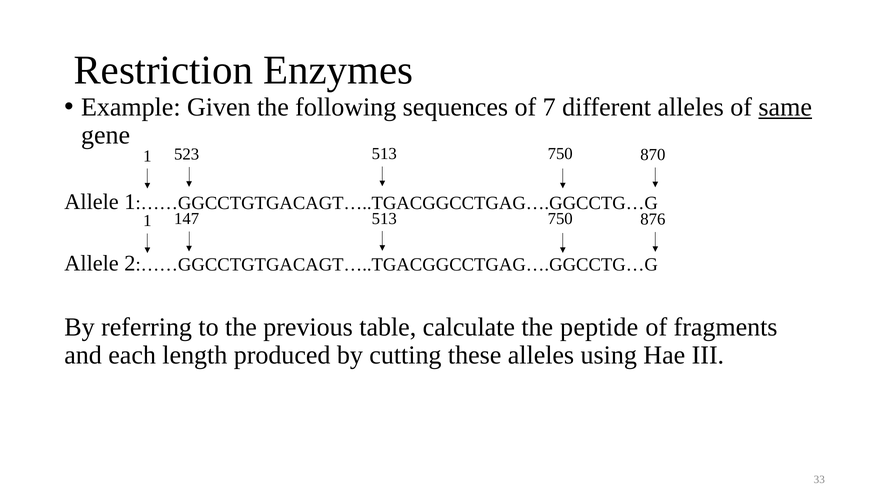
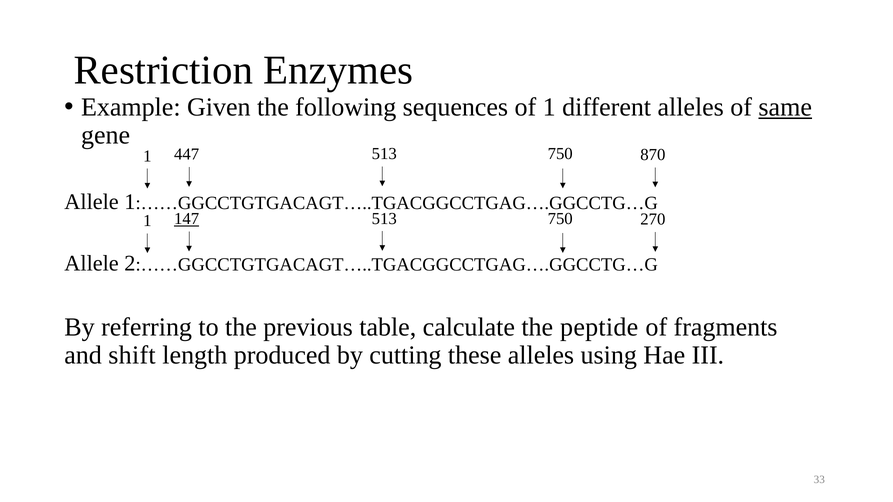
of 7: 7 -> 1
523: 523 -> 447
147 underline: none -> present
876: 876 -> 270
each: each -> shift
